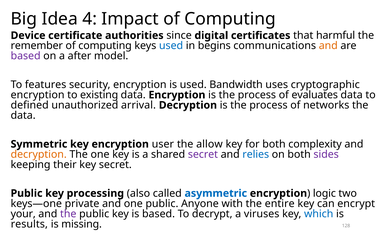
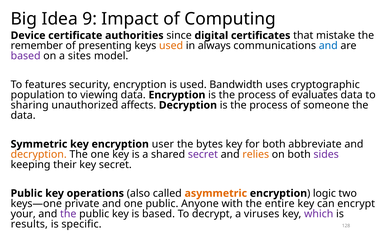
4: 4 -> 9
harmful: harmful -> mistake
computing at (105, 46): computing -> presenting
used at (171, 46) colour: blue -> orange
begins: begins -> always
and at (328, 46) colour: orange -> blue
after: after -> sites
encryption at (38, 95): encryption -> population
existing: existing -> viewing
defined: defined -> sharing
arrival: arrival -> affects
networks: networks -> someone
allow: allow -> bytes
complexity: complexity -> abbreviate
relies colour: blue -> orange
processing: processing -> operations
asymmetric colour: blue -> orange
which colour: blue -> purple
missing: missing -> specific
